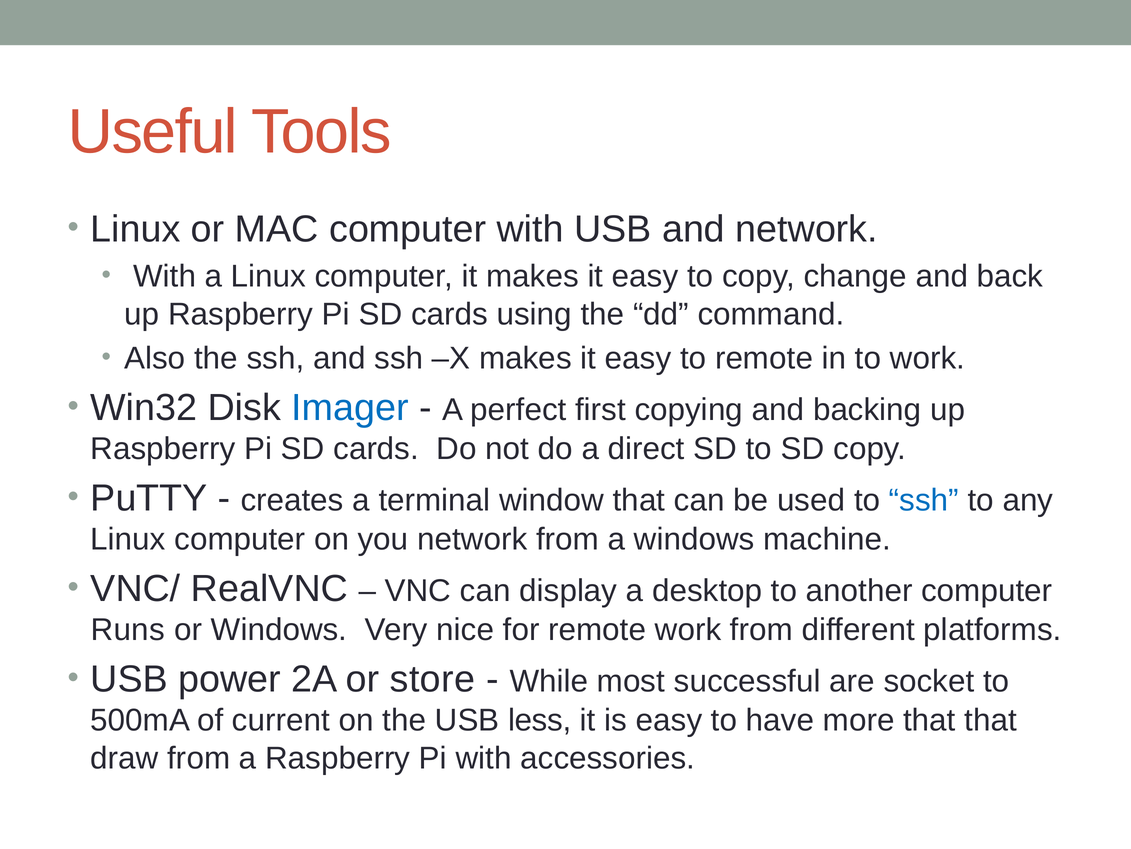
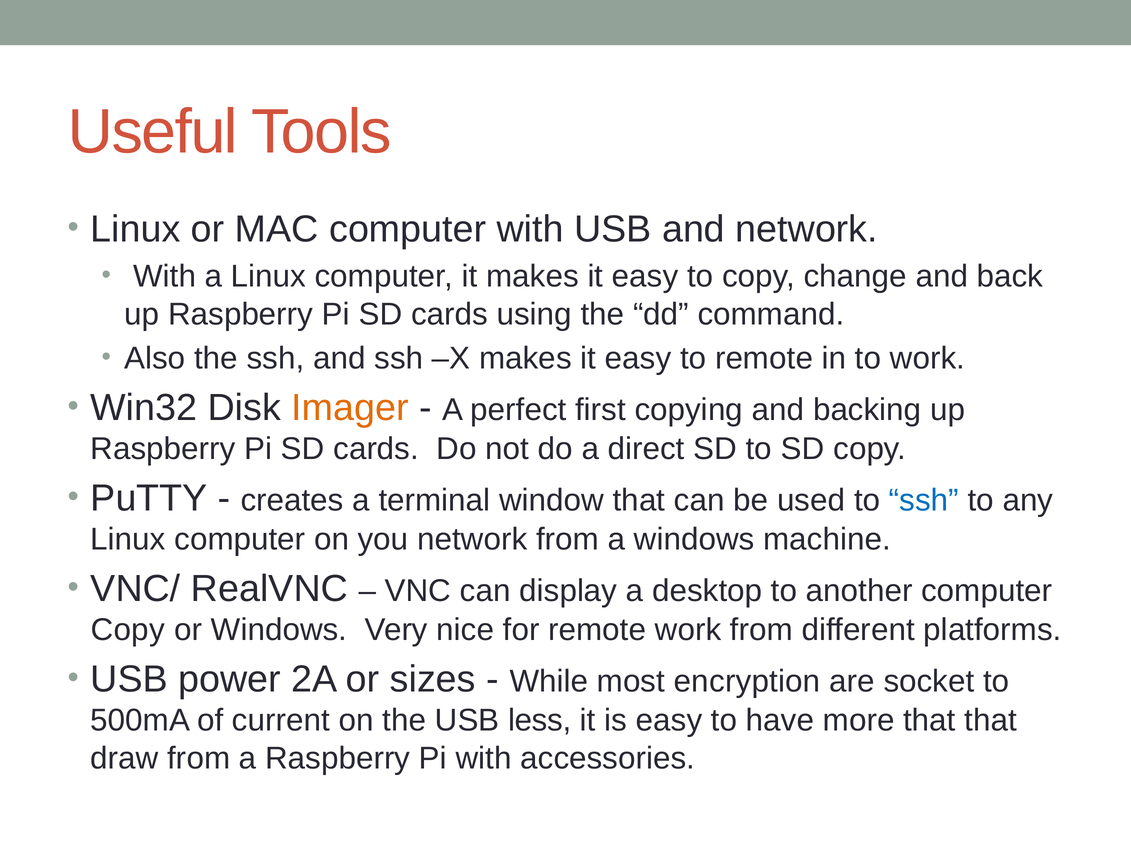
Imager colour: blue -> orange
Runs at (128, 629): Runs -> Copy
store: store -> sizes
successful: successful -> encryption
